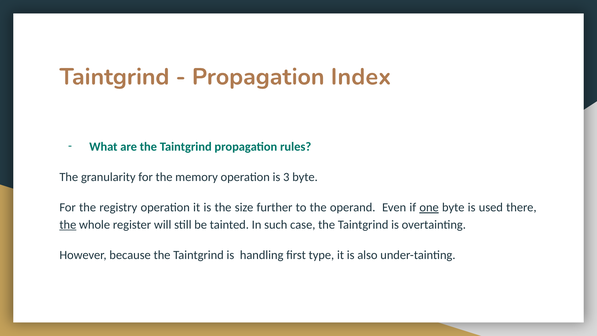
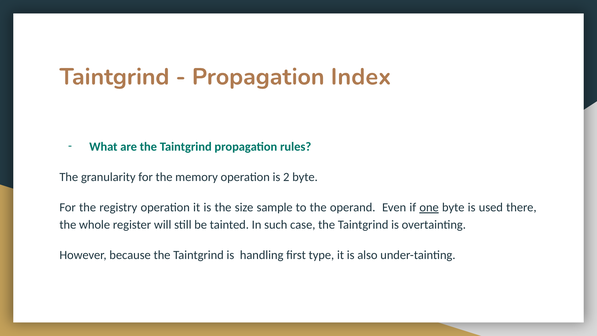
3: 3 -> 2
further: further -> sample
the at (68, 224) underline: present -> none
